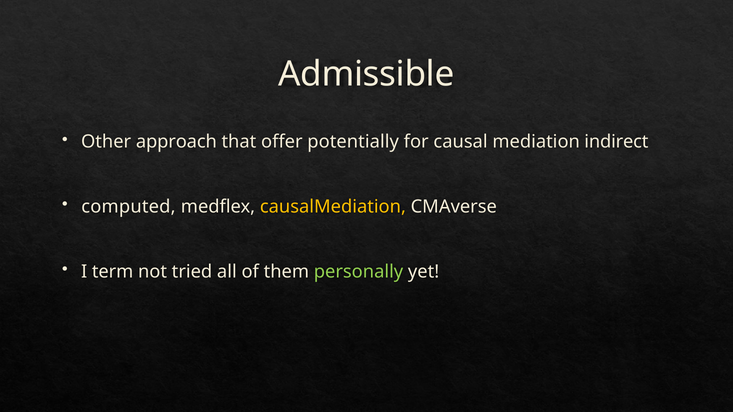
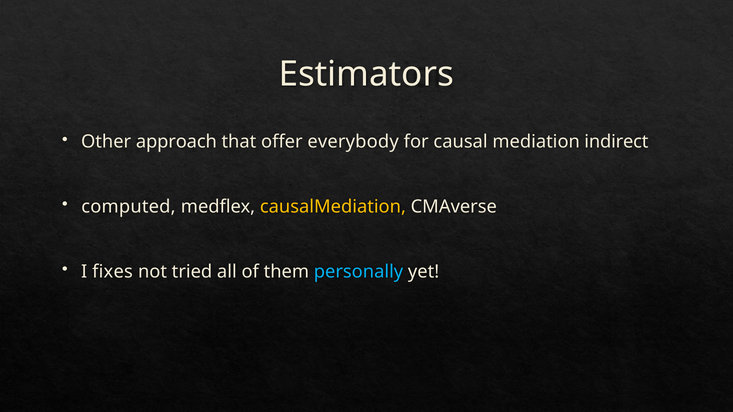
Admissible: Admissible -> Estimators
potentially: potentially -> everybody
term: term -> fixes
personally colour: light green -> light blue
